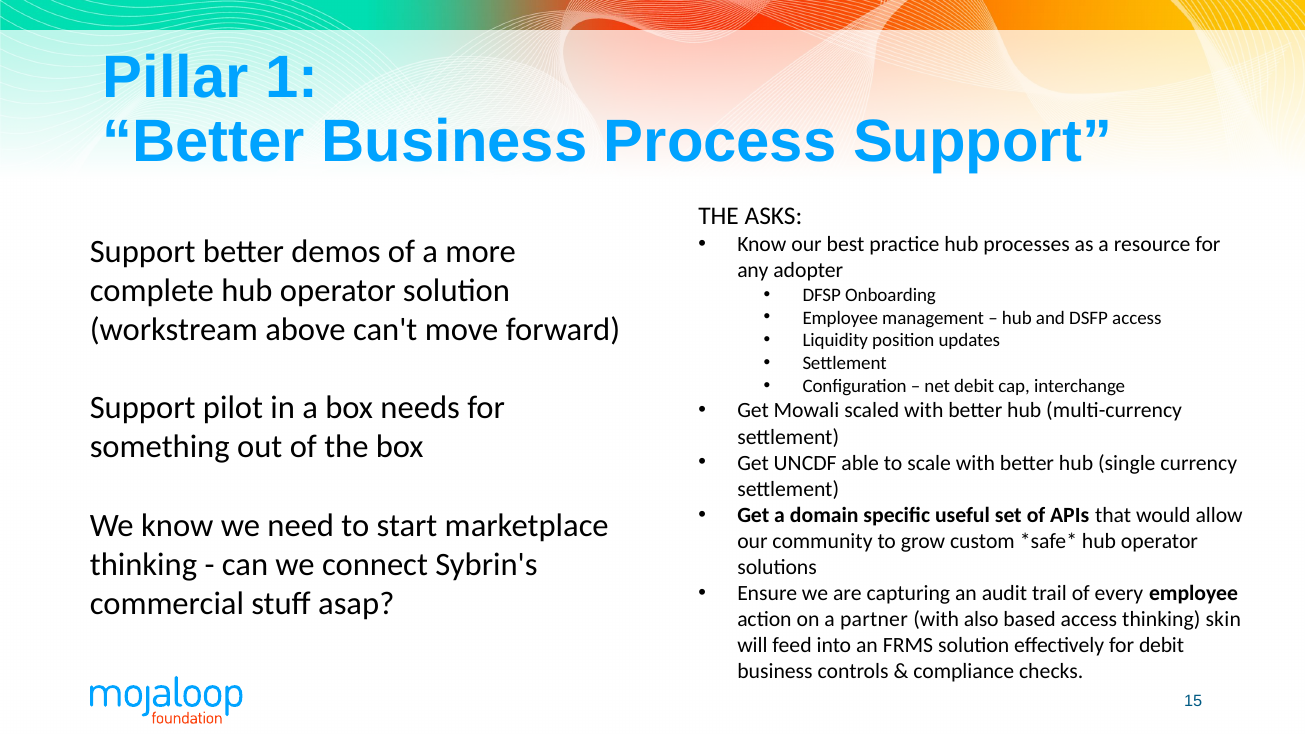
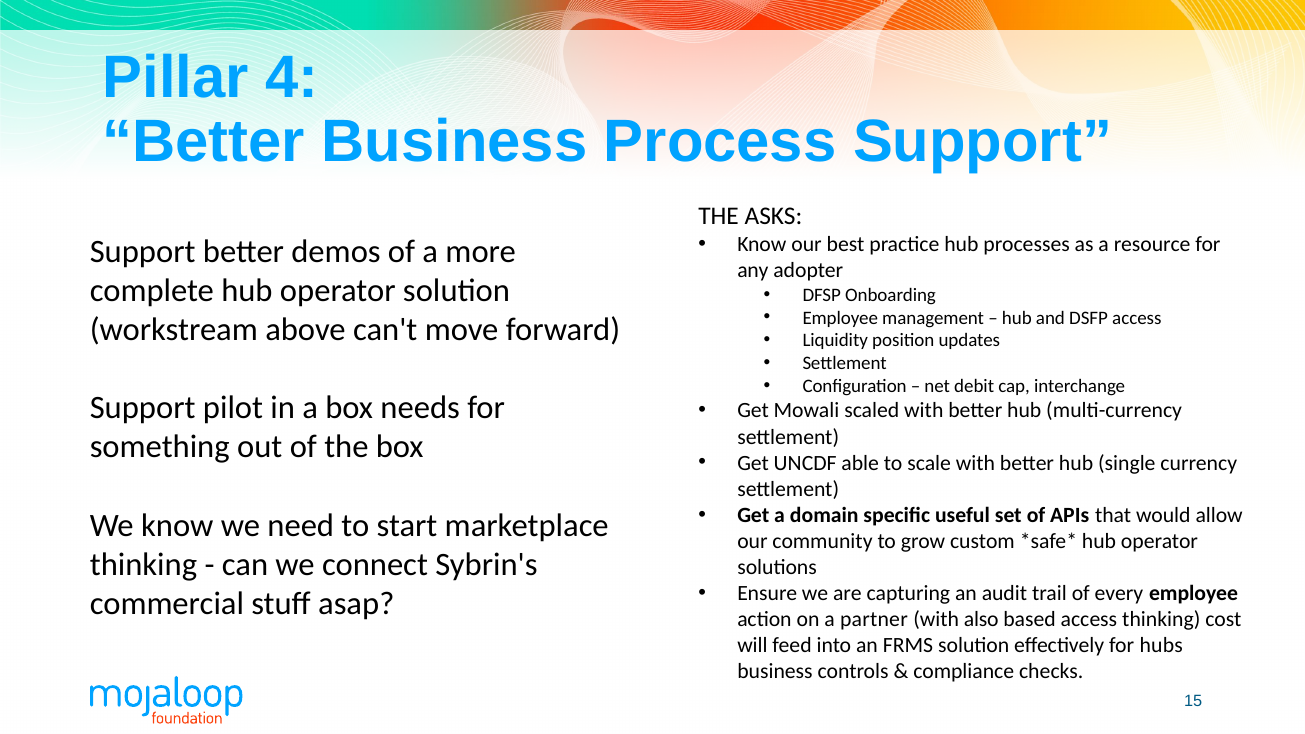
1: 1 -> 4
skin: skin -> cost
for debit: debit -> hubs
